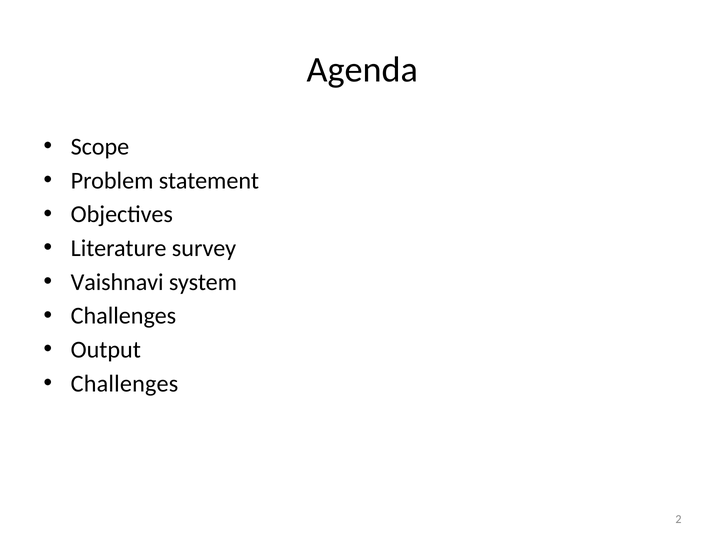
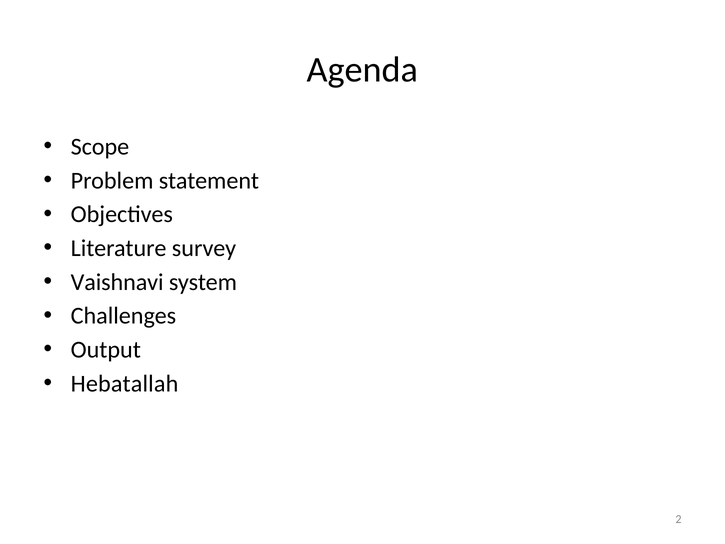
Challenges at (124, 383): Challenges -> Hebatallah
